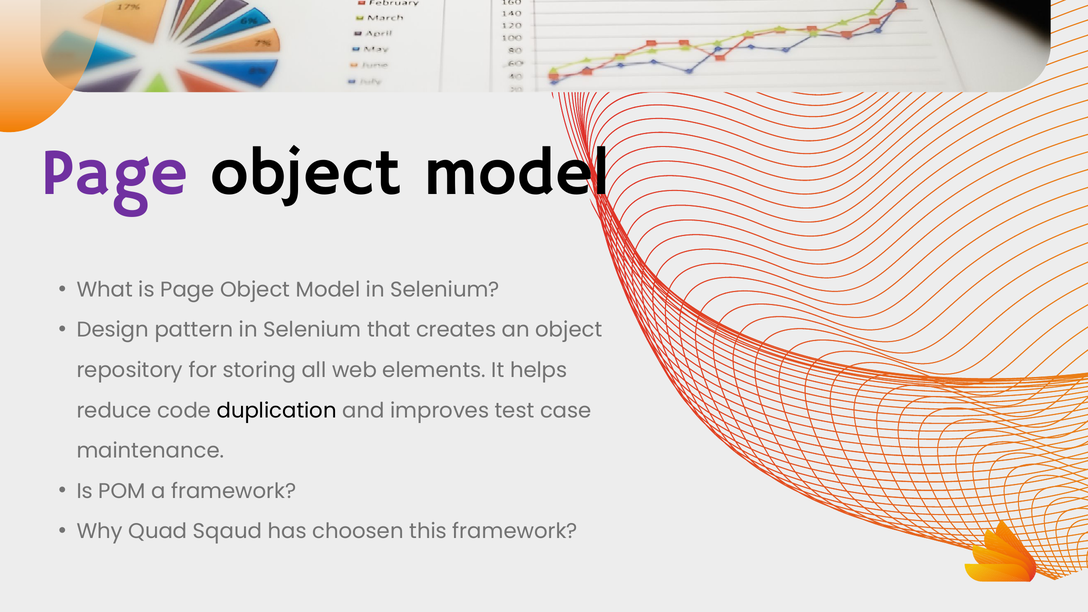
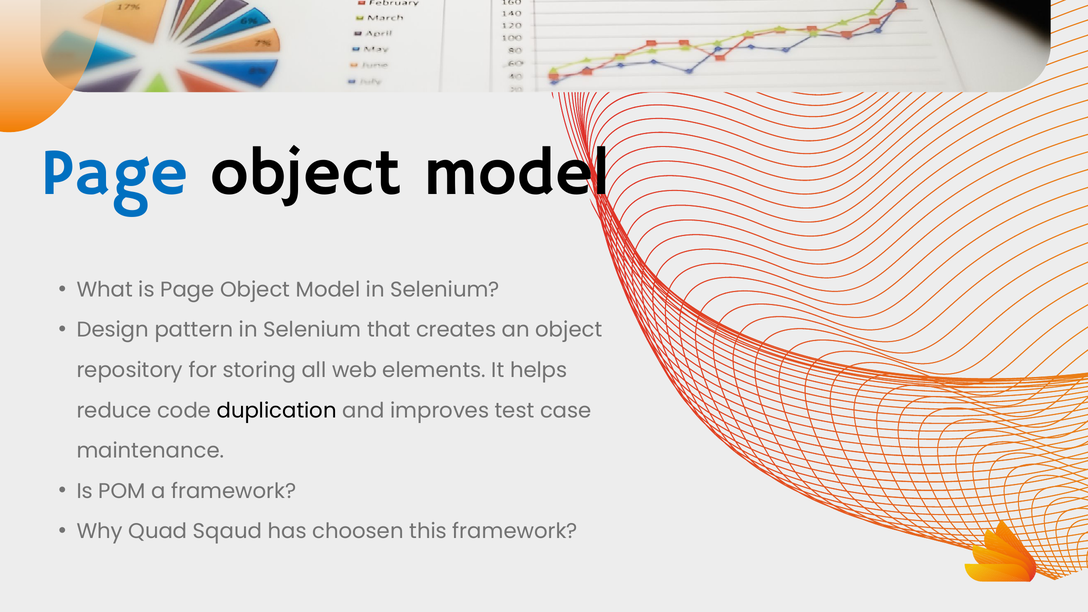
Page at (114, 173) colour: purple -> blue
